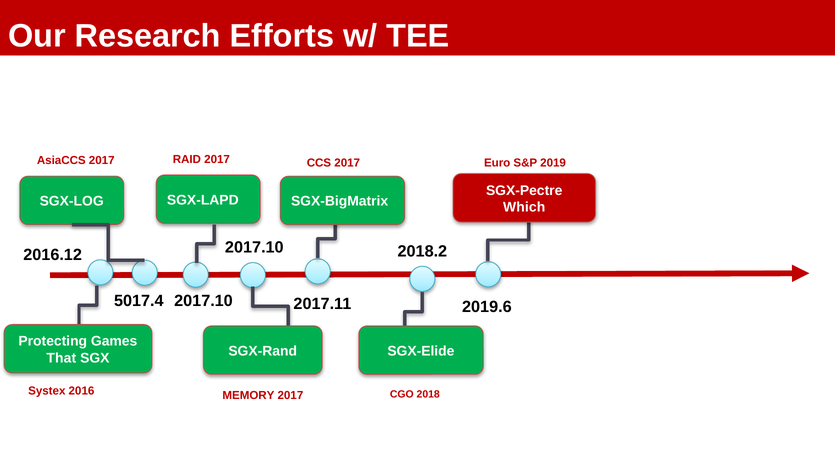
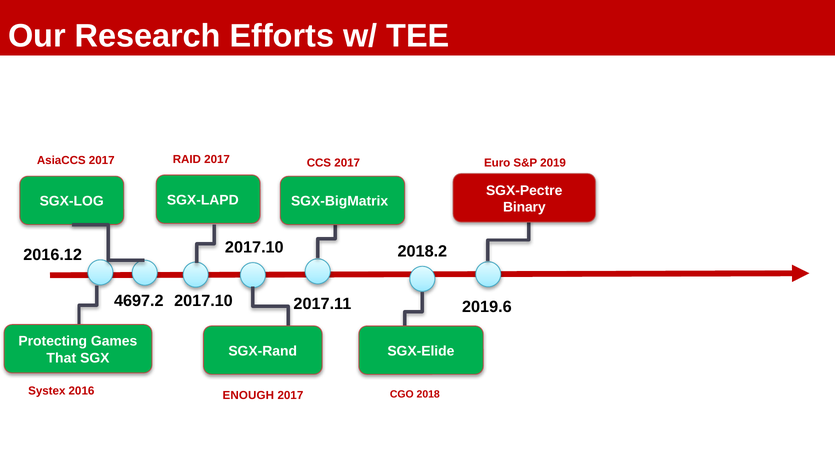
Which: Which -> Binary
5017.4: 5017.4 -> 4697.2
MEMORY: MEMORY -> ENOUGH
